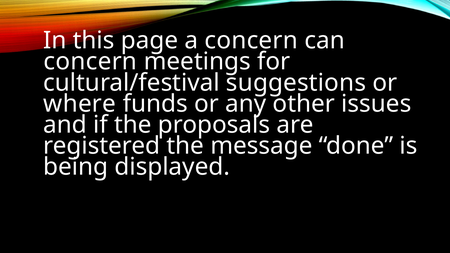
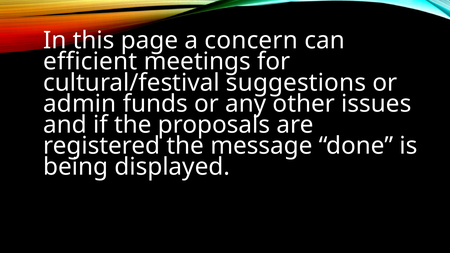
concern at (90, 62): concern -> efficient
where: where -> admin
